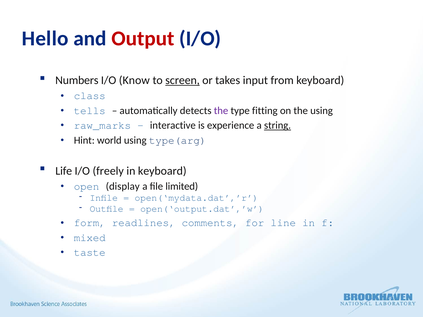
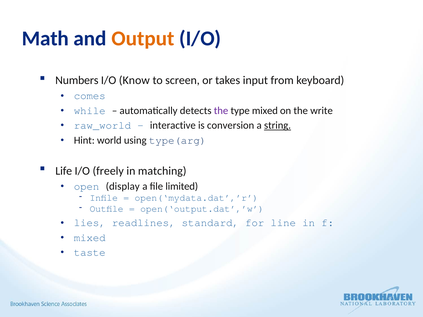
Hello: Hello -> Math
Output colour: red -> orange
screen underline: present -> none
class: class -> comes
tells: tells -> while
type fitting: fitting -> mixed
the using: using -> write
raw_marks: raw_marks -> raw_world
experience: experience -> conversion
in keyboard: keyboard -> matching
form: form -> lies
comments: comments -> standard
